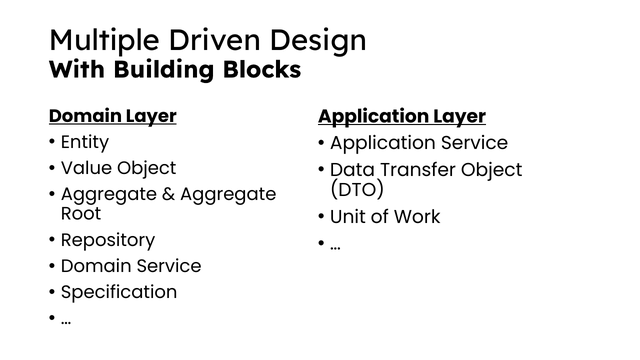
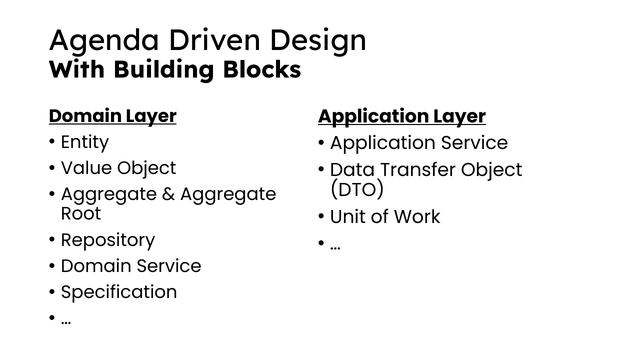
Multiple: Multiple -> Agenda
